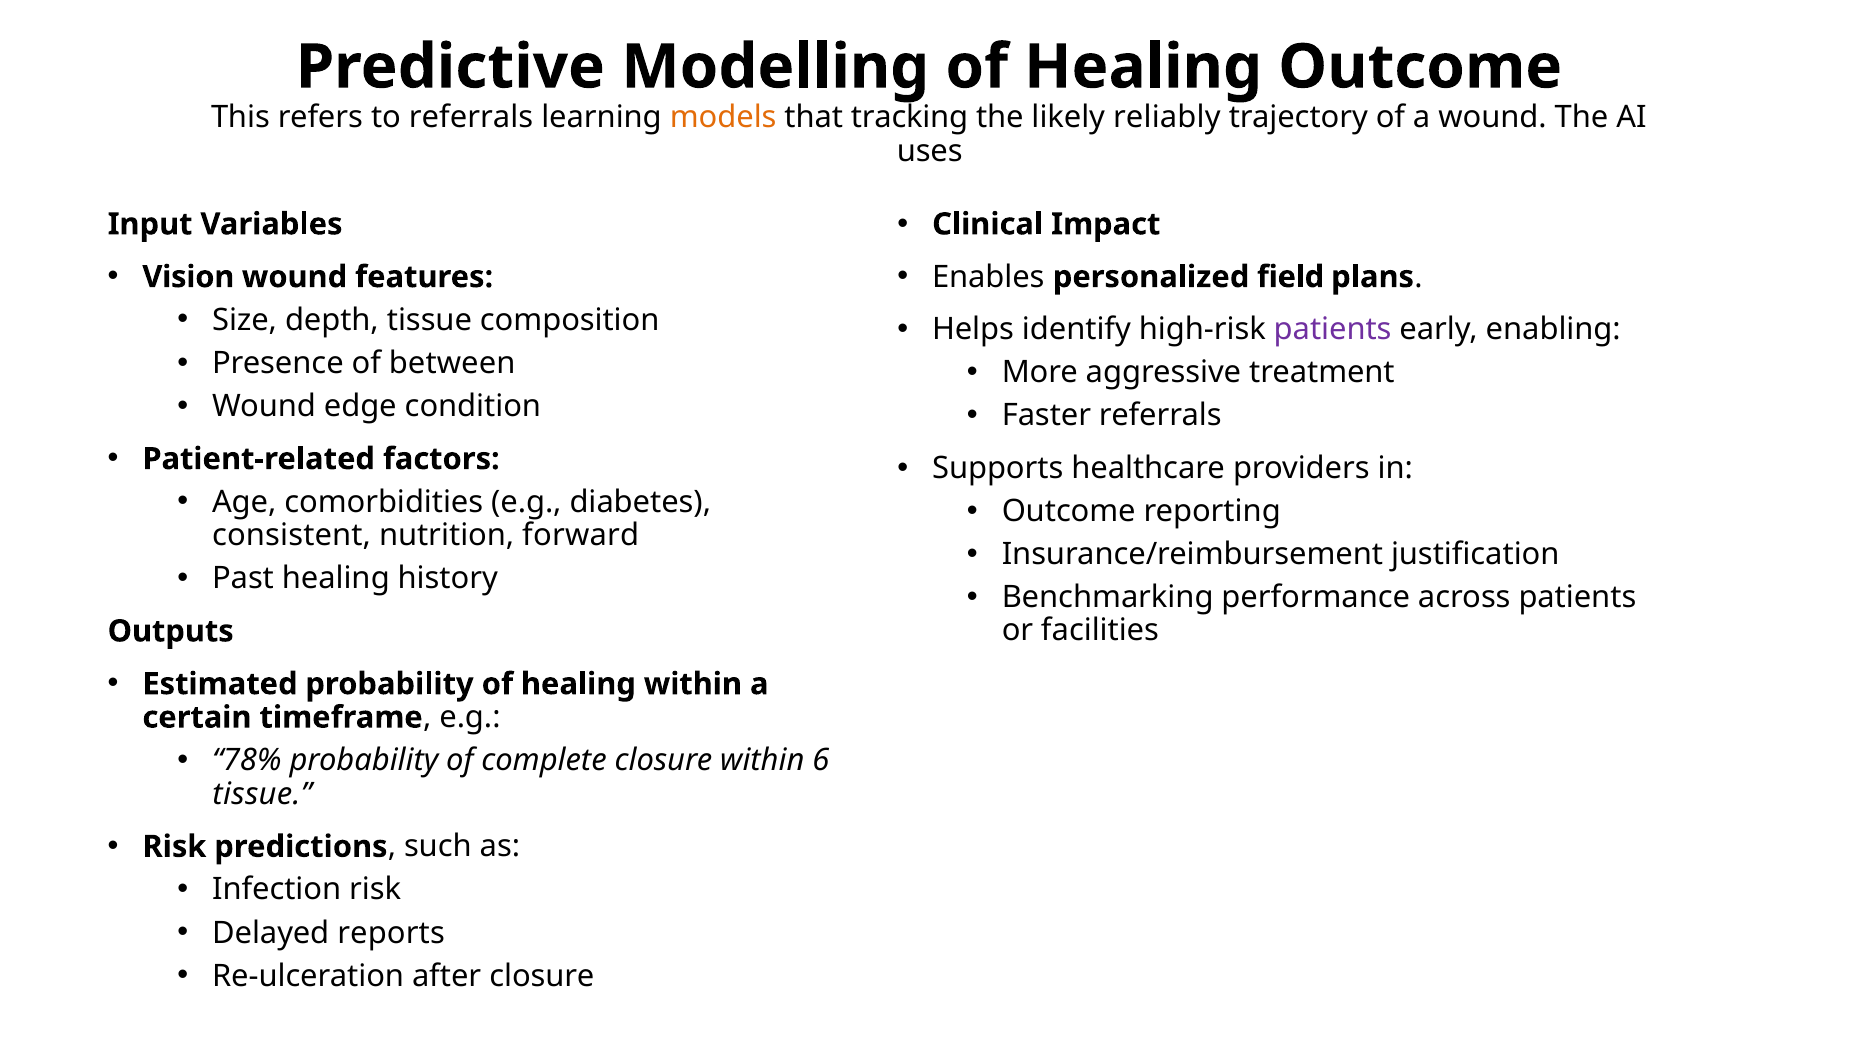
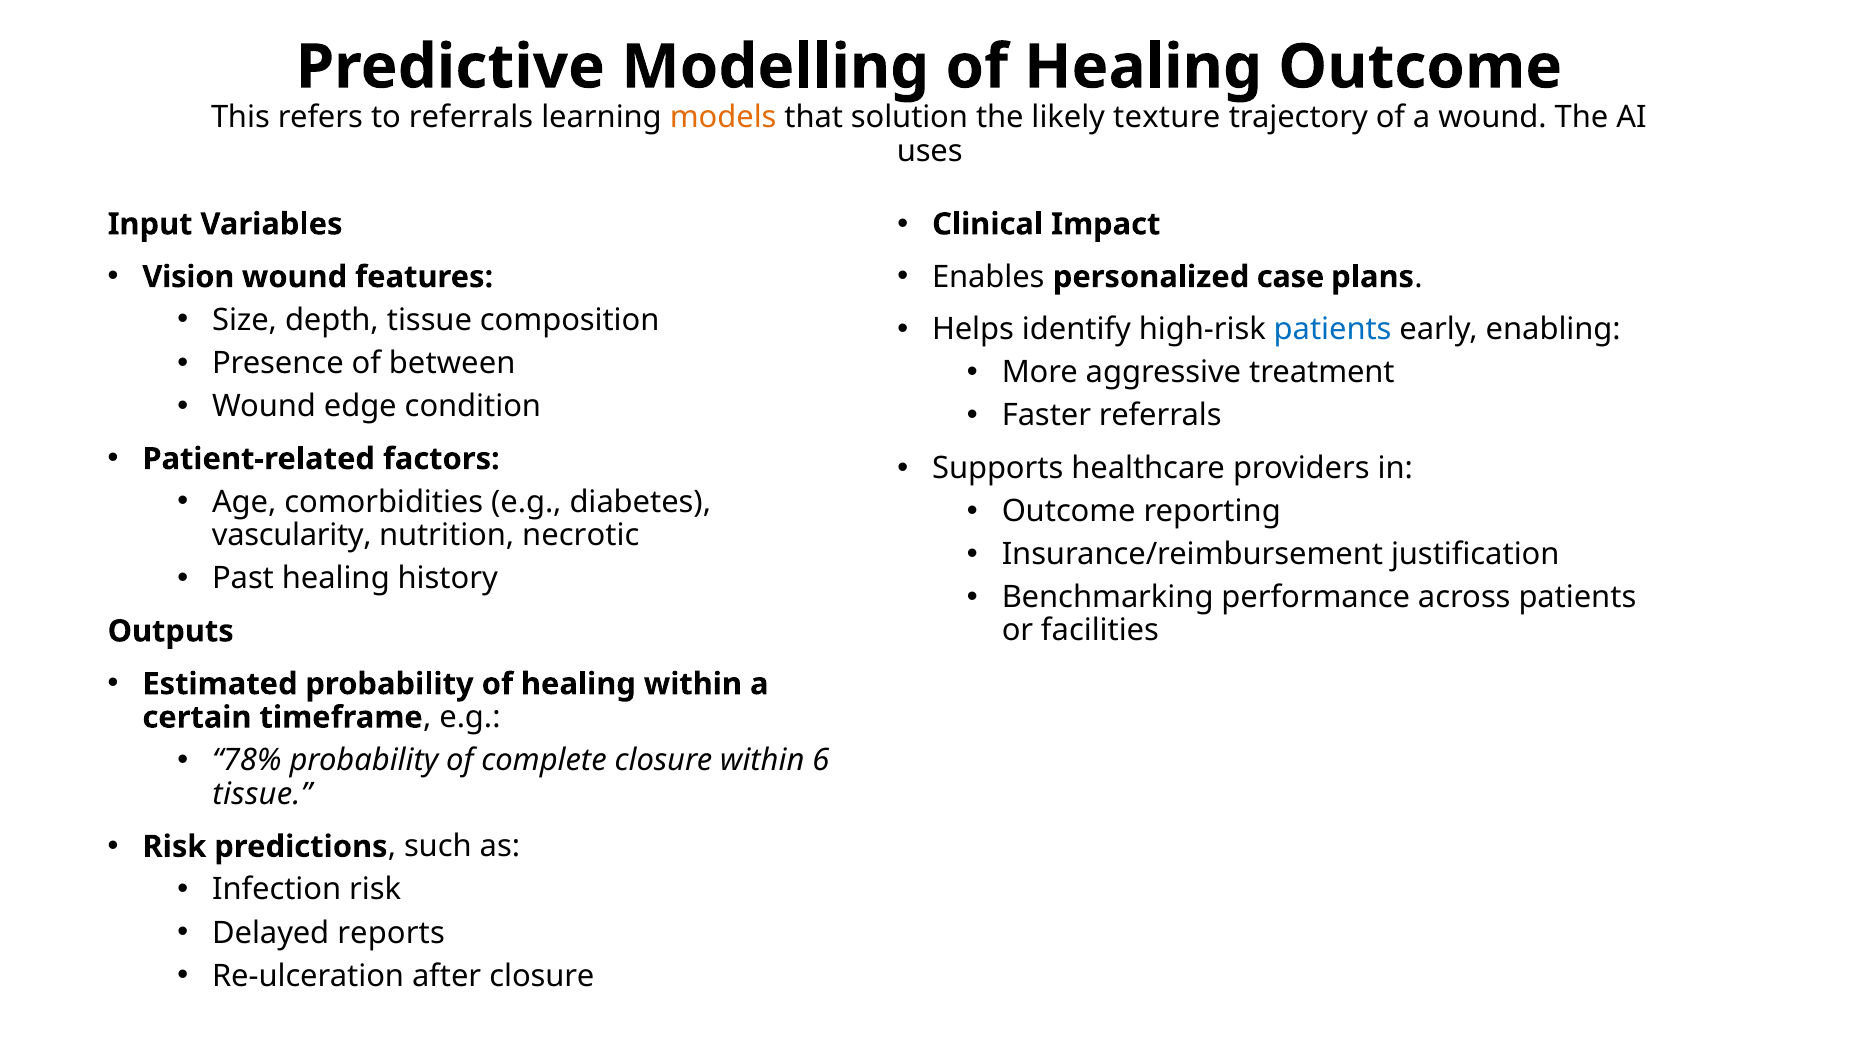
tracking: tracking -> solution
reliably: reliably -> texture
field: field -> case
patients at (1333, 330) colour: purple -> blue
consistent: consistent -> vascularity
forward: forward -> necrotic
